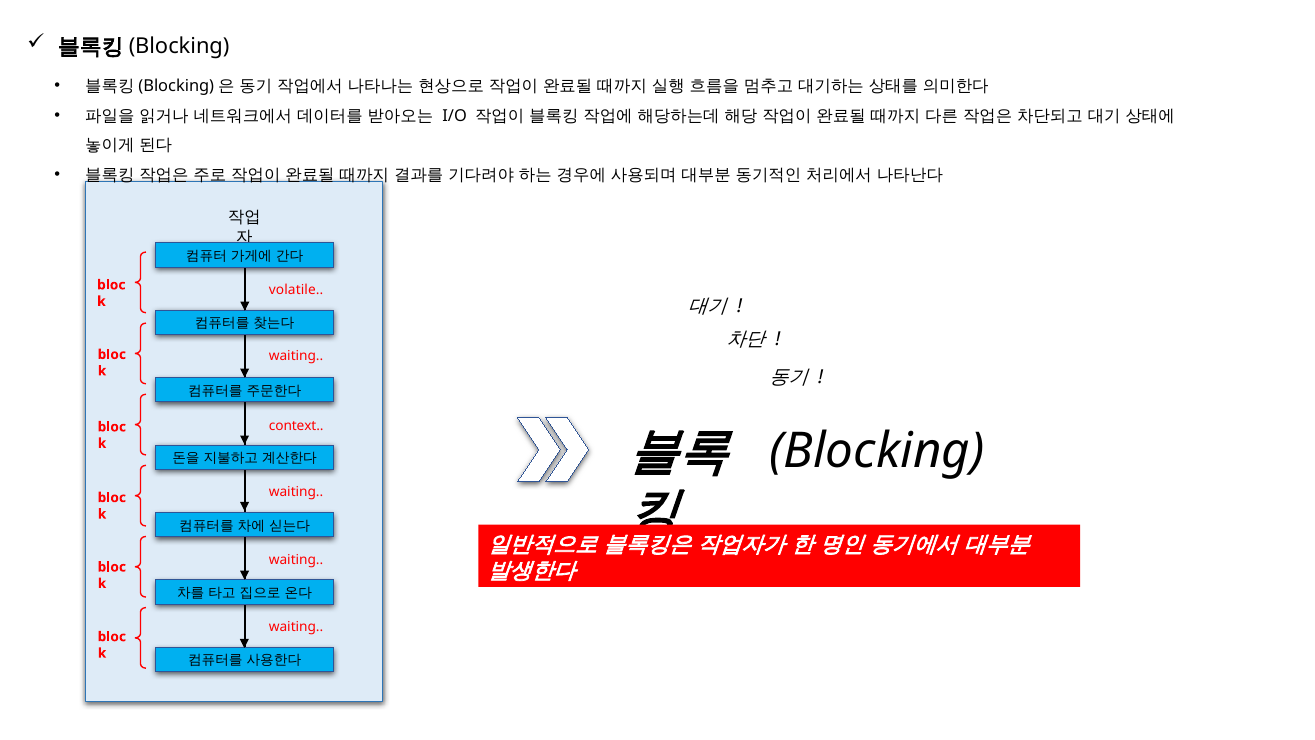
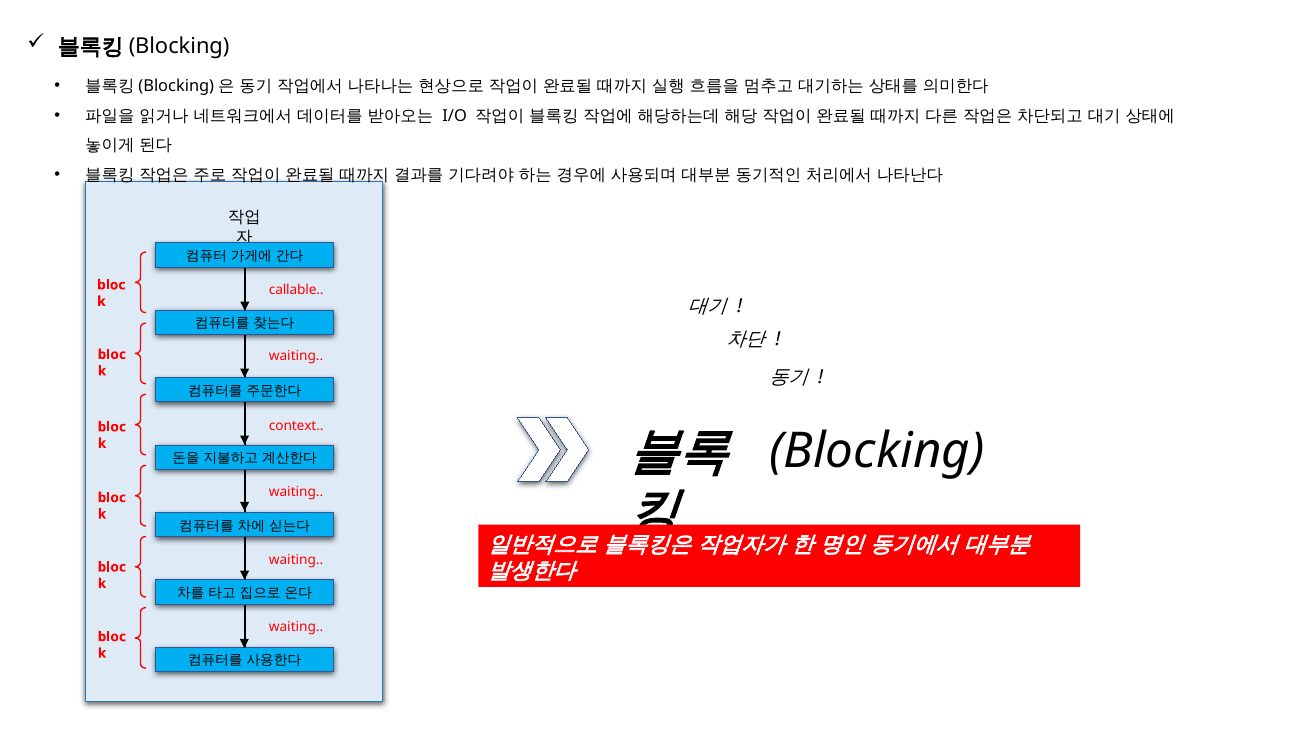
volatile: volatile -> callable
